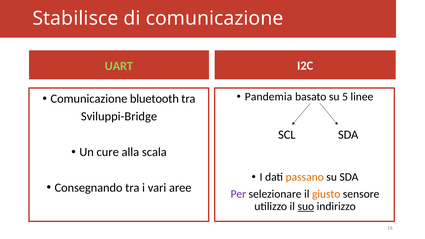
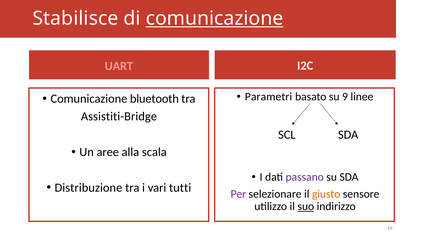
comunicazione at (215, 18) underline: none -> present
UART colour: light green -> pink
Pandemia: Pandemia -> Parametri
5: 5 -> 9
Sviluppi-Bridge: Sviluppi-Bridge -> Assistiti-Bridge
cure: cure -> aree
passano colour: orange -> purple
Consegnando: Consegnando -> Distribuzione
aree: aree -> tutti
